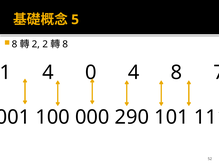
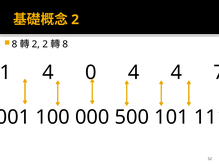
5 at (75, 20): 5 -> 2
4 8: 8 -> 4
290: 290 -> 500
